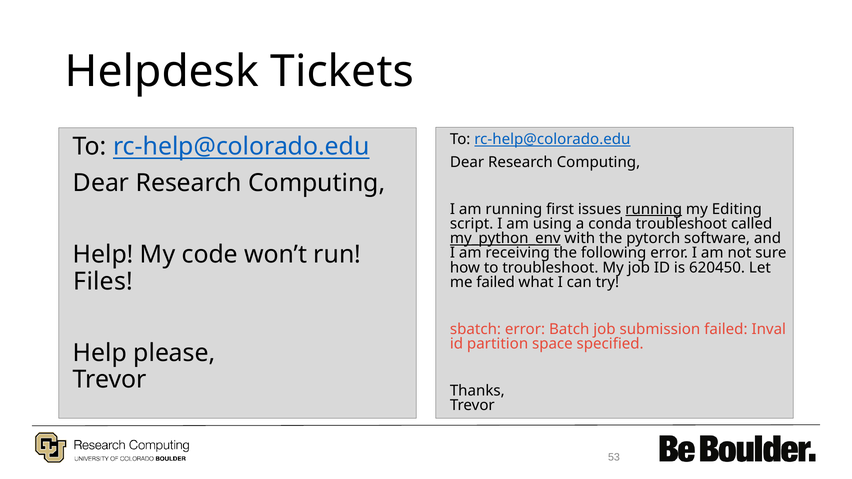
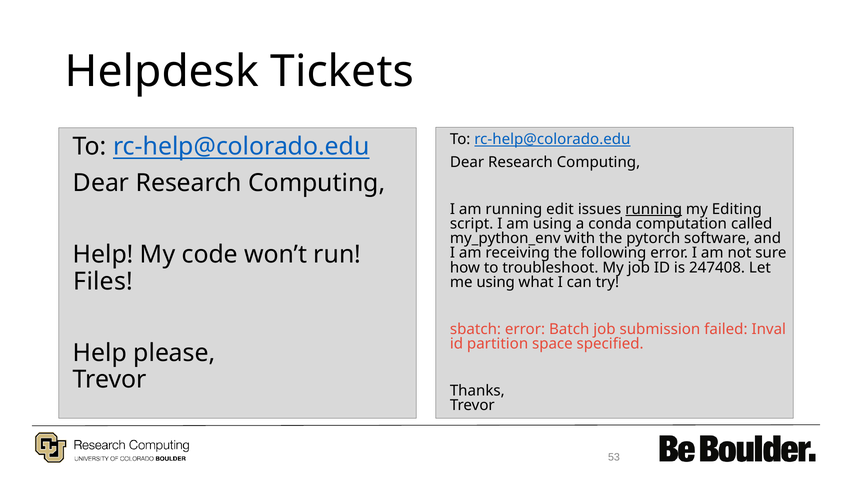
first: first -> edit
conda troubleshoot: troubleshoot -> computation
my_python_env underline: present -> none
620450: 620450 -> 247408
me failed: failed -> using
